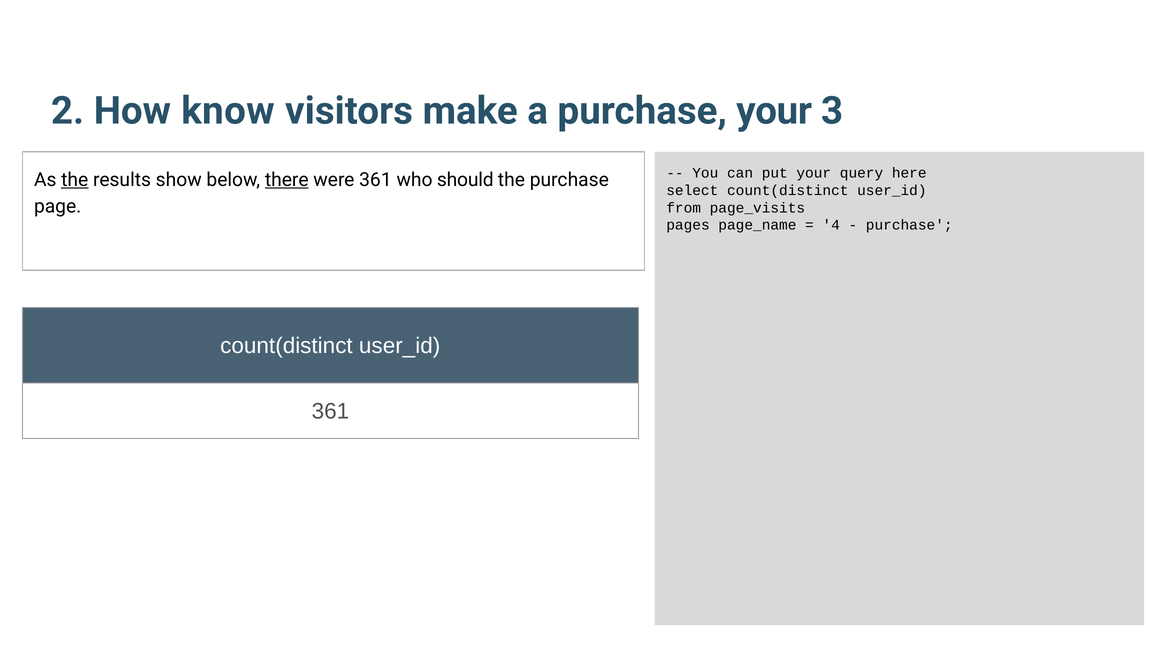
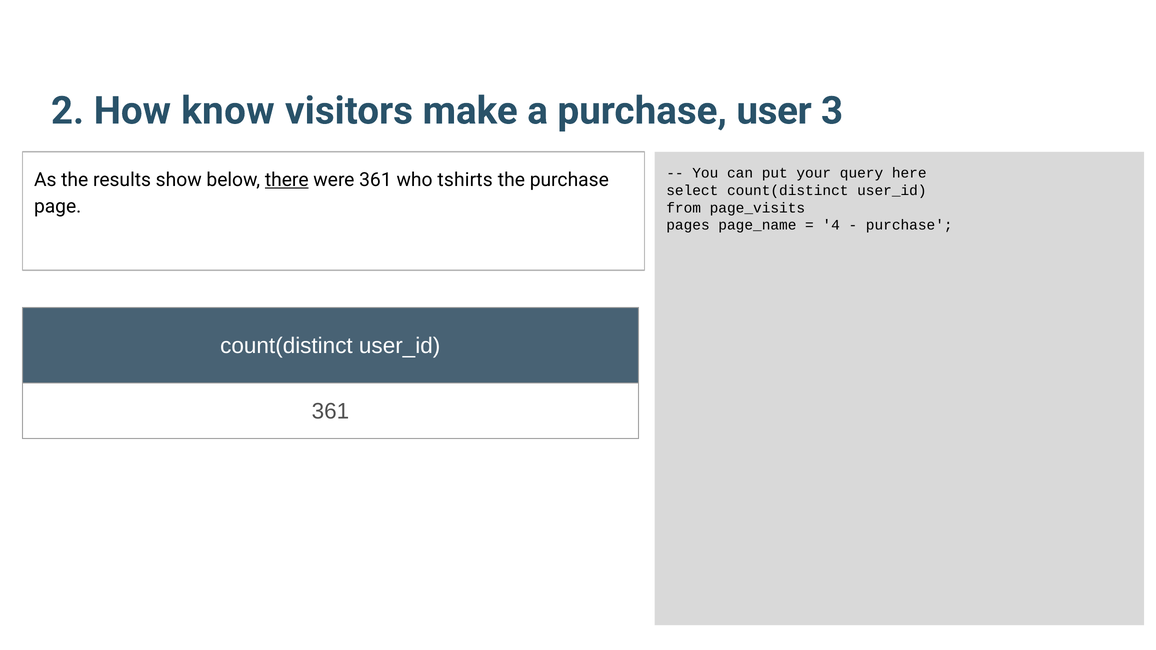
purchase your: your -> user
the at (75, 180) underline: present -> none
should: should -> tshirts
